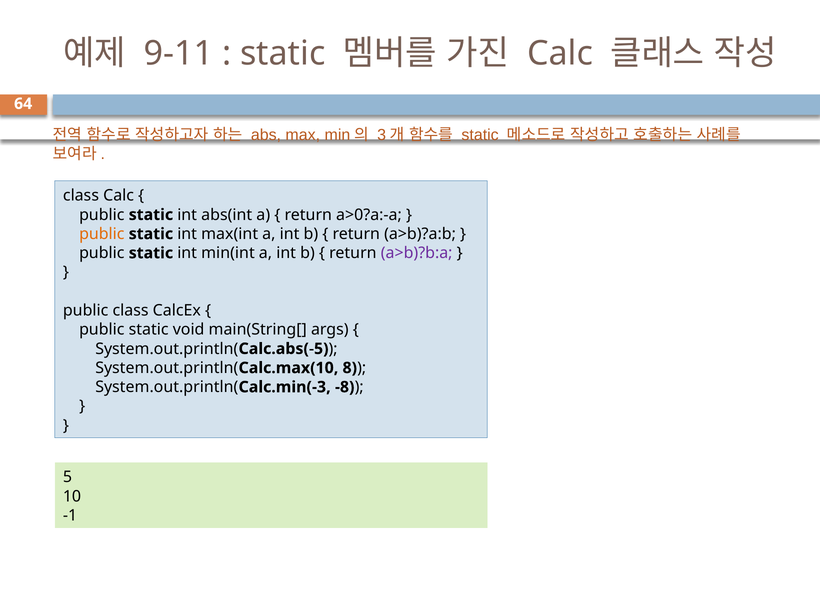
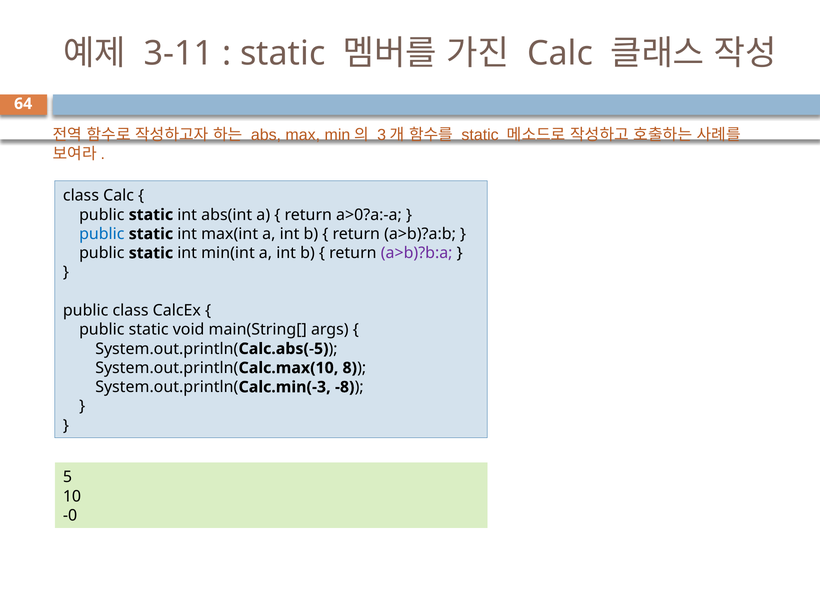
9-11: 9-11 -> 3-11
public at (102, 234) colour: orange -> blue
-1: -1 -> -0
